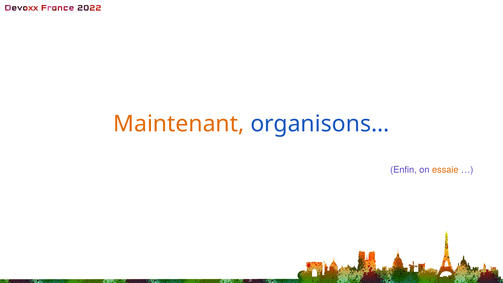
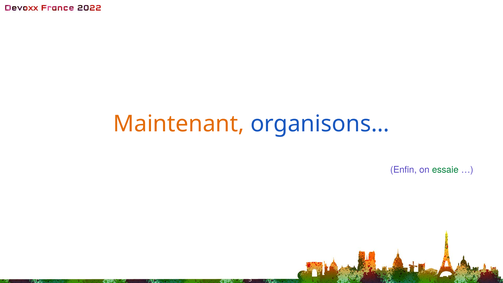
essaie colour: orange -> green
